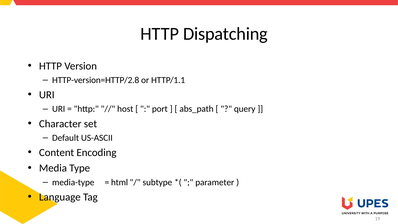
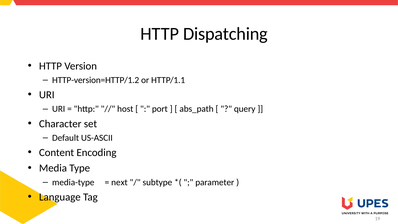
HTTP-version=HTTP/2.8: HTTP-version=HTTP/2.8 -> HTTP-version=HTTP/1.2
html: html -> next
